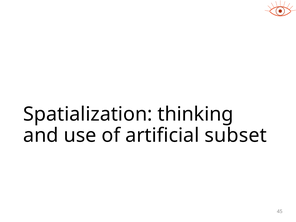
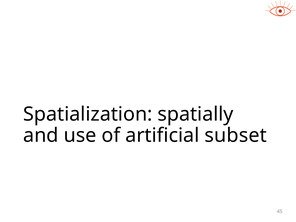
thinking: thinking -> spatially
